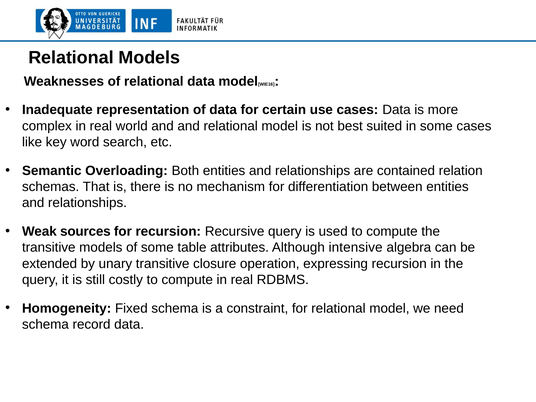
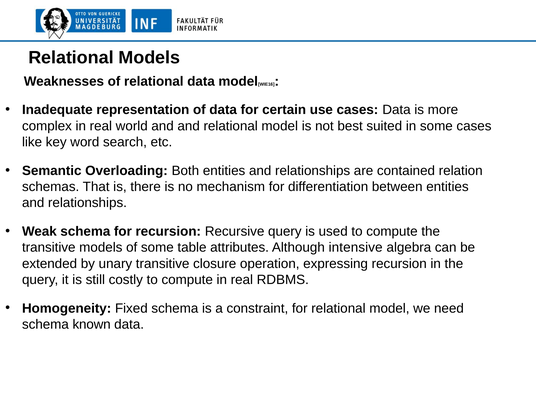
Weak sources: sources -> schema
record: record -> known
